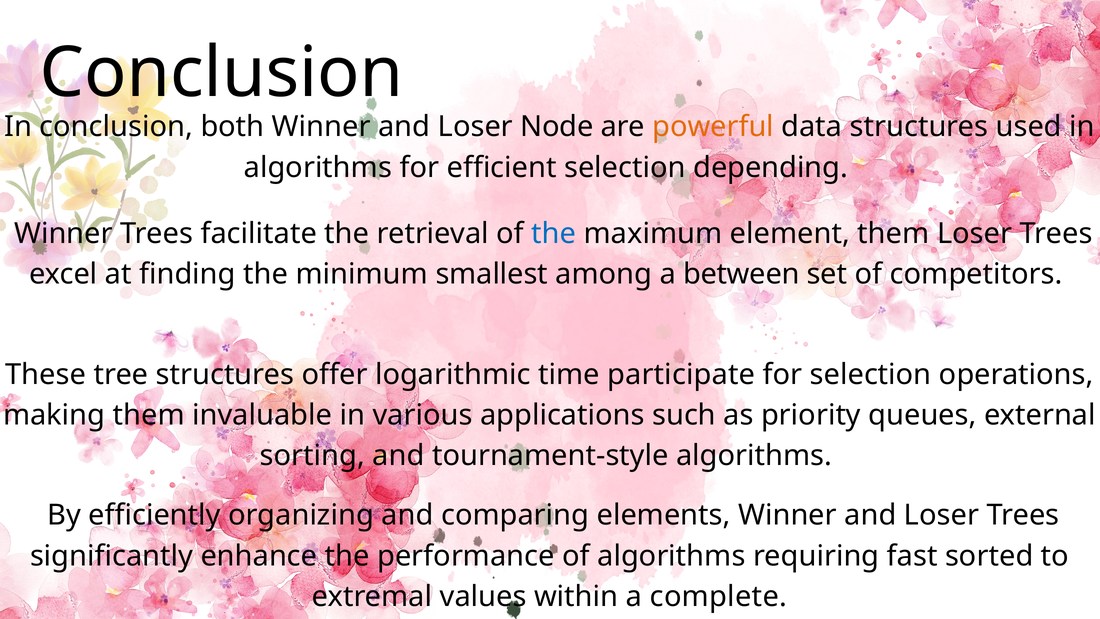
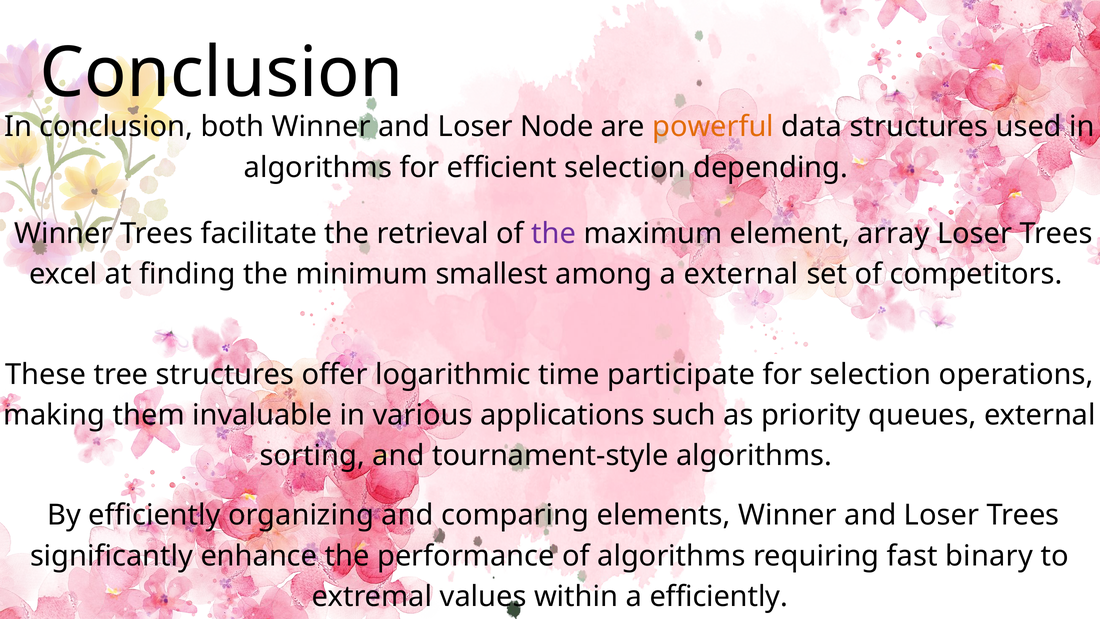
the at (554, 234) colour: blue -> purple
element them: them -> array
a between: between -> external
sorted: sorted -> binary
a complete: complete -> efficiently
